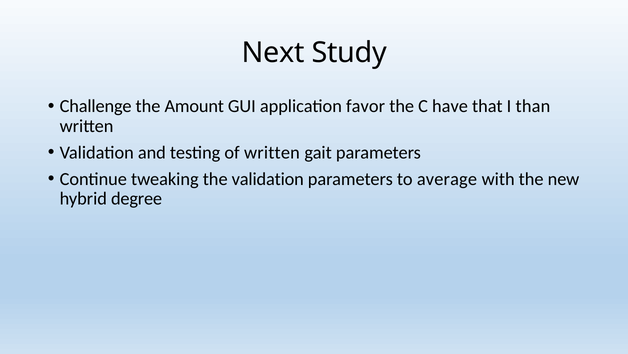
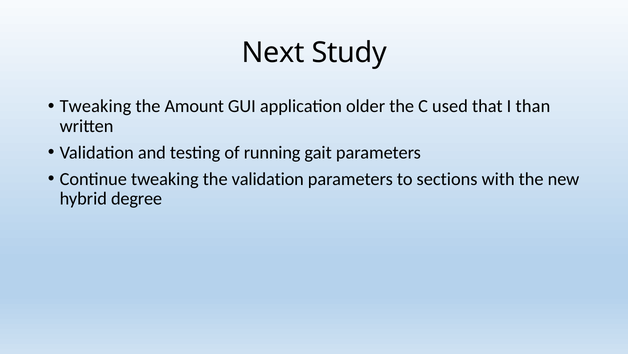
Challenge at (96, 106): Challenge -> Tweaking
favor: favor -> older
have: have -> used
of written: written -> running
average: average -> sections
